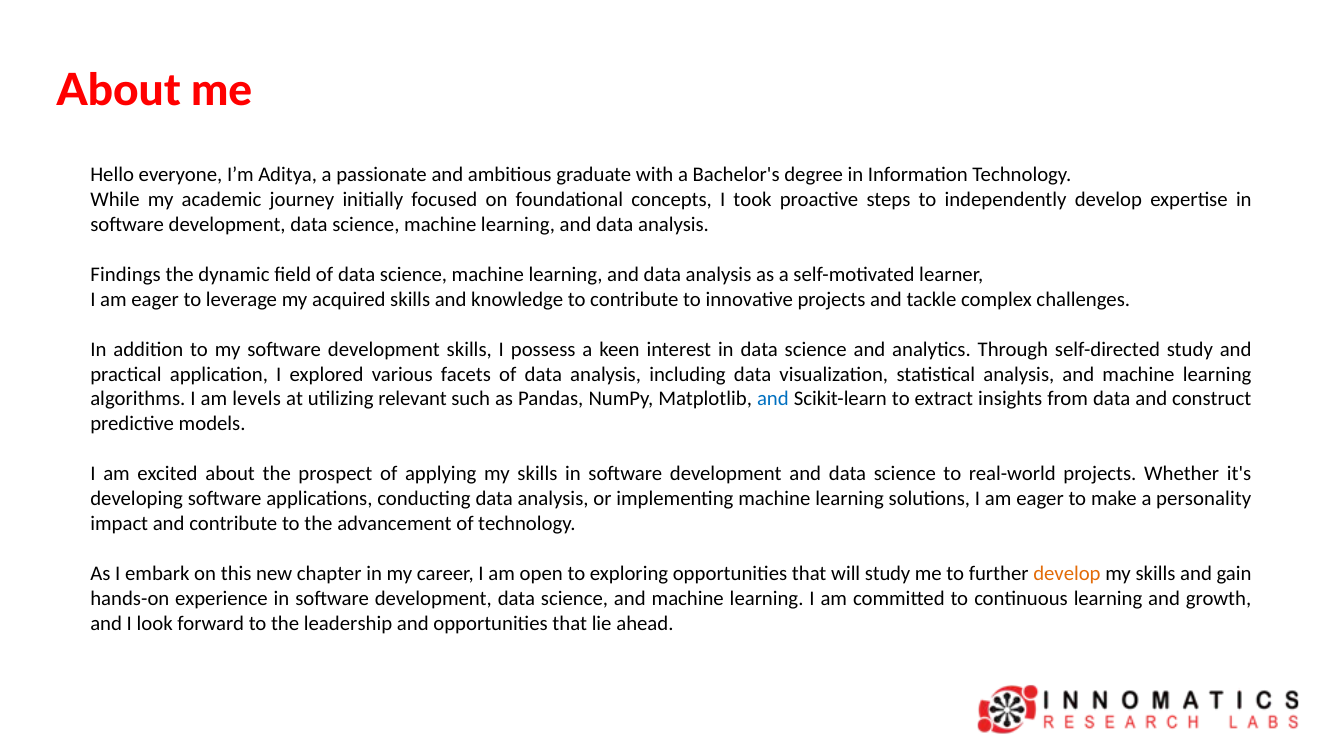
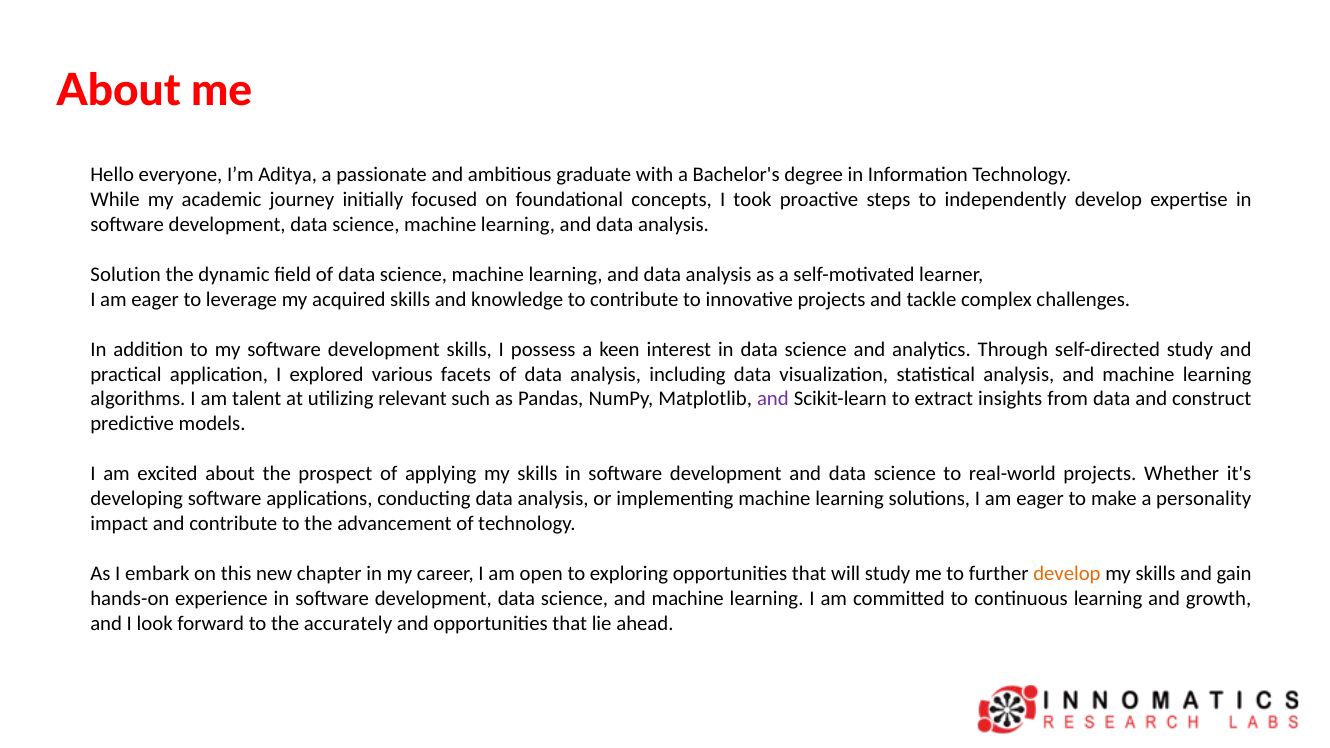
Findings: Findings -> Solution
levels: levels -> talent
and at (773, 399) colour: blue -> purple
leadership: leadership -> accurately
